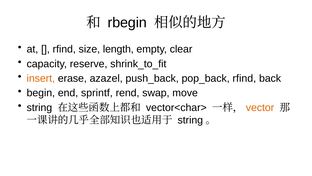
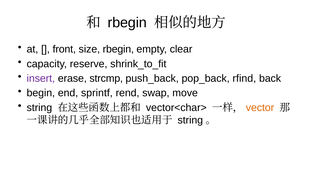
rfind at (64, 49): rfind -> front
size length: length -> rbegin
insert colour: orange -> purple
azazel: azazel -> strcmp
